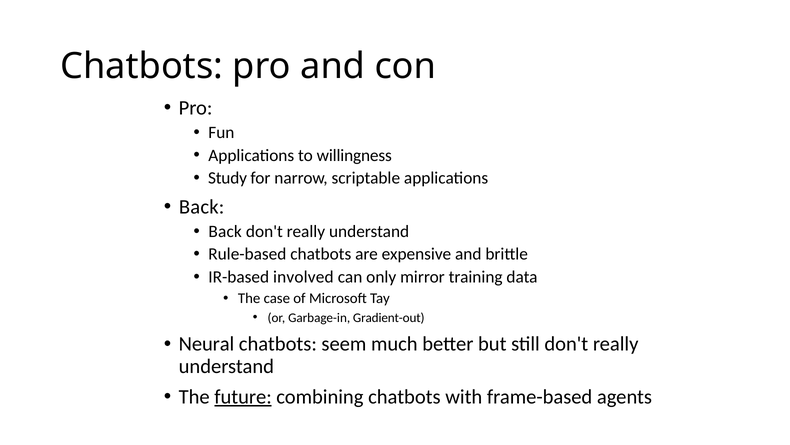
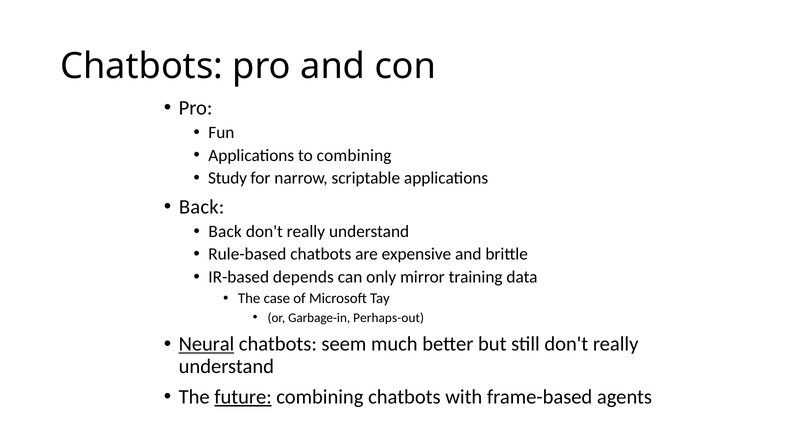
to willingness: willingness -> combining
involved: involved -> depends
Gradient-out: Gradient-out -> Perhaps-out
Neural underline: none -> present
